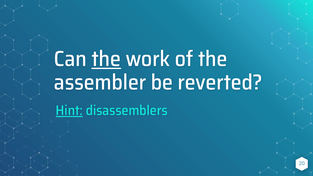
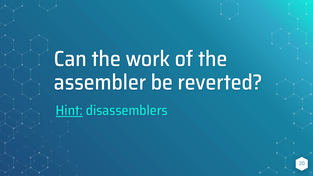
the at (106, 59) underline: present -> none
